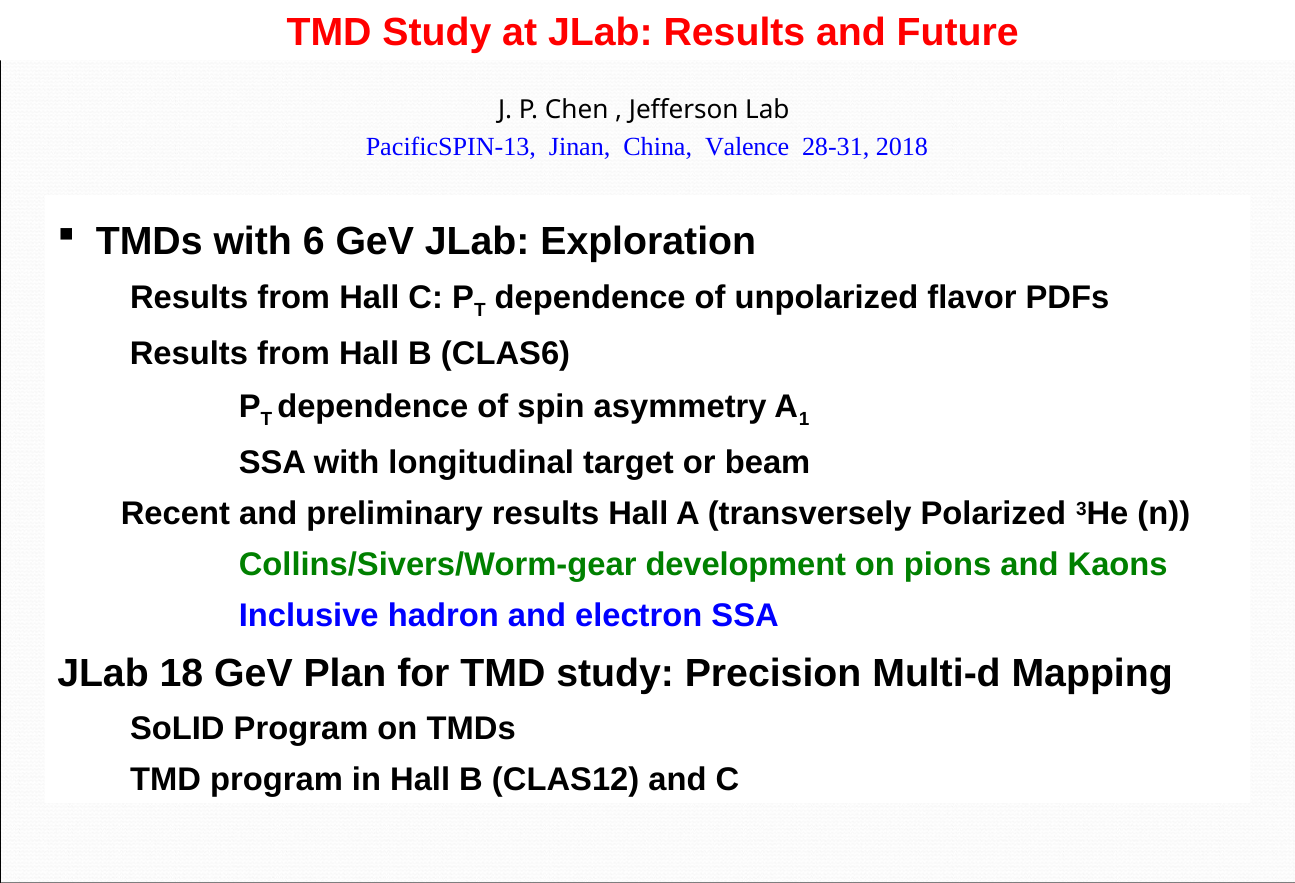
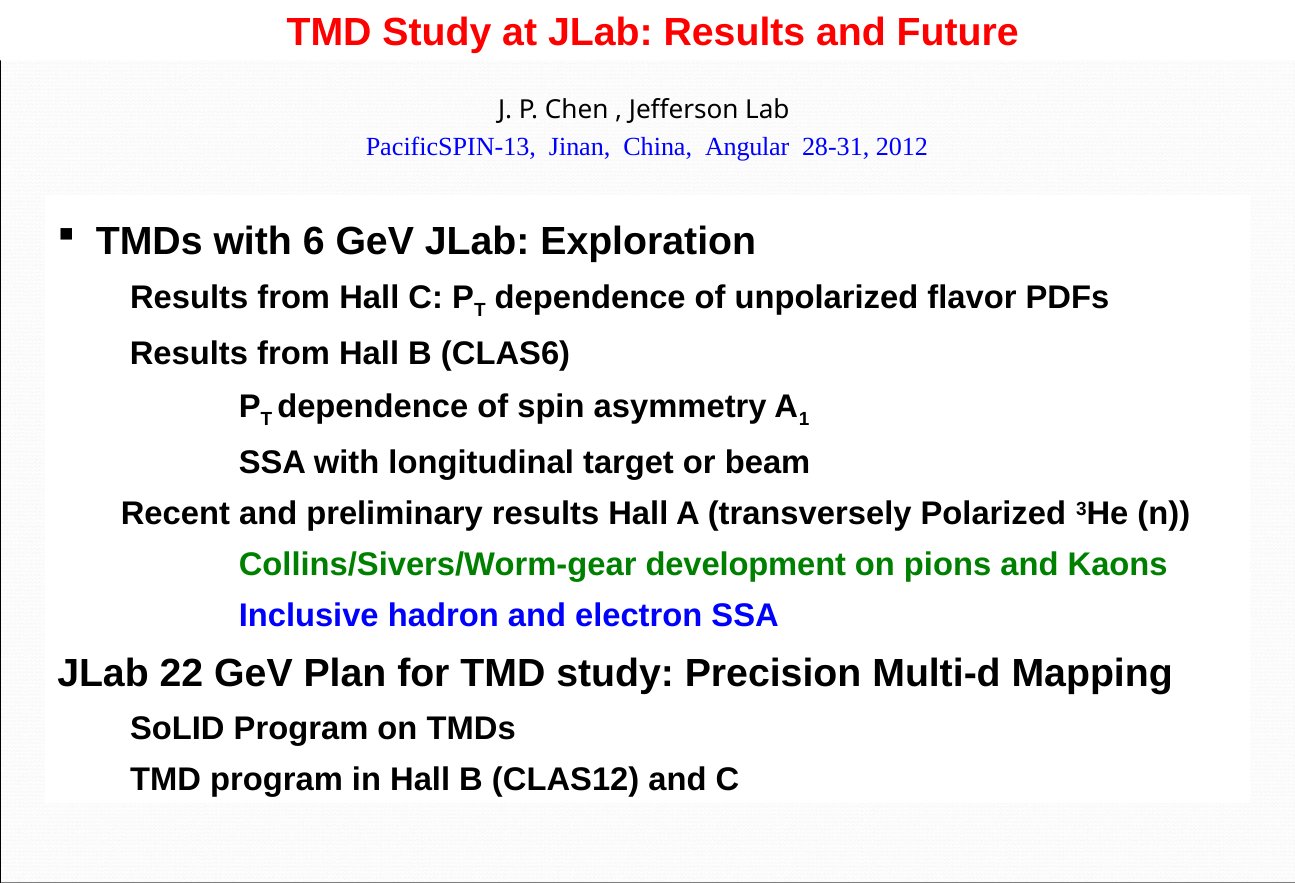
Valence: Valence -> Angular
2018: 2018 -> 2012
18: 18 -> 22
